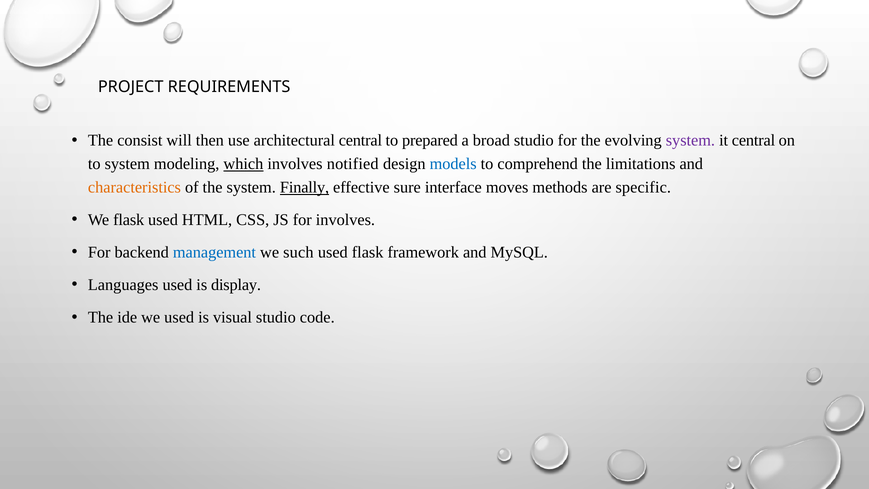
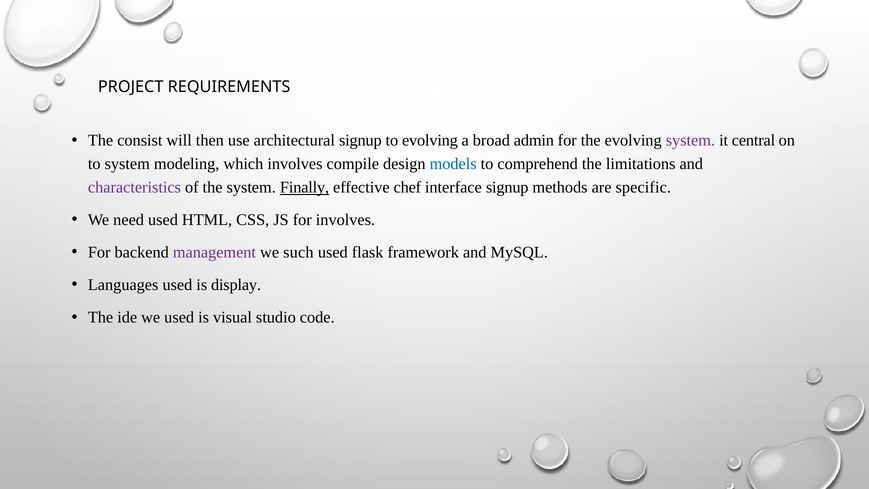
architectural central: central -> signup
to prepared: prepared -> evolving
broad studio: studio -> admin
which underline: present -> none
notified: notified -> compile
characteristics colour: orange -> purple
sure: sure -> chef
interface moves: moves -> signup
We flask: flask -> need
management colour: blue -> purple
